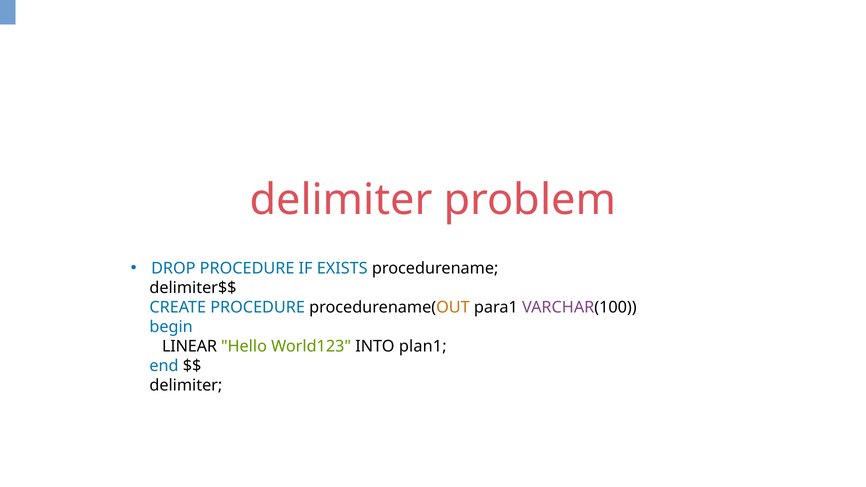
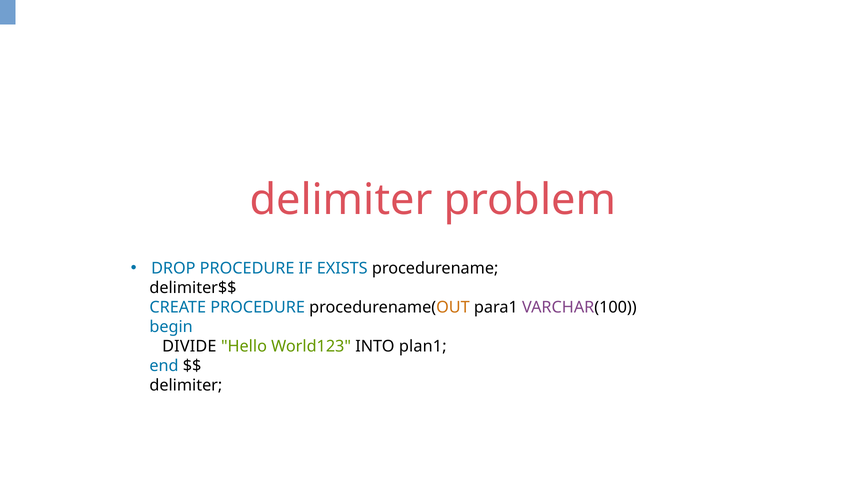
LINEAR: LINEAR -> DIVIDE
